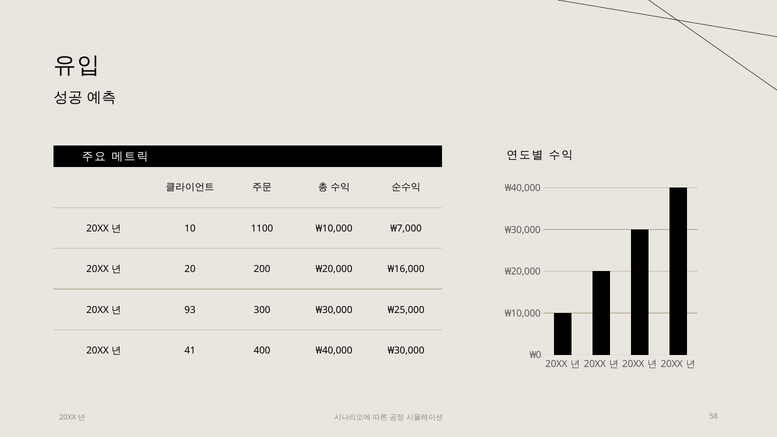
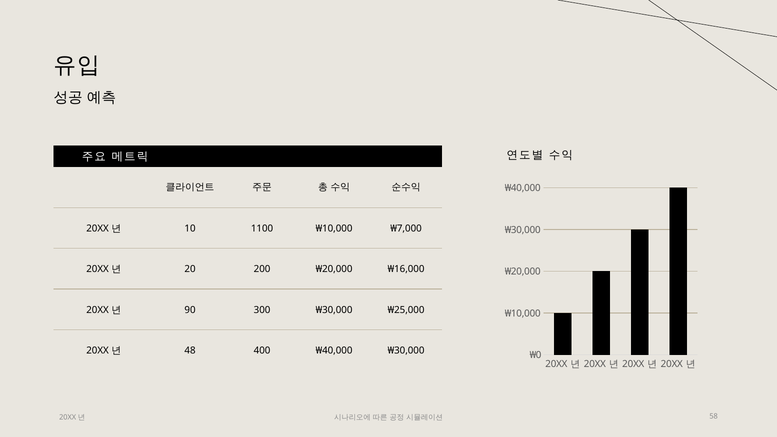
93: 93 -> 90
41: 41 -> 48
